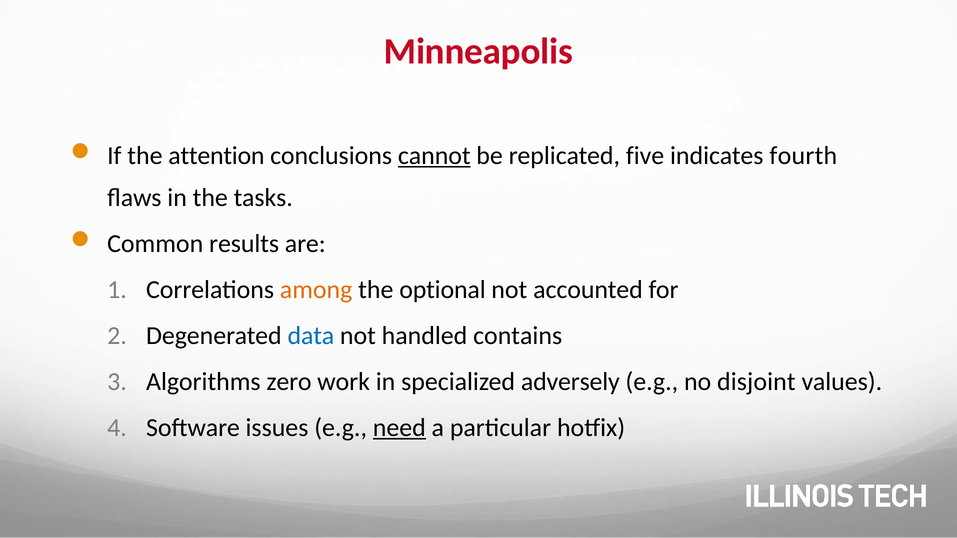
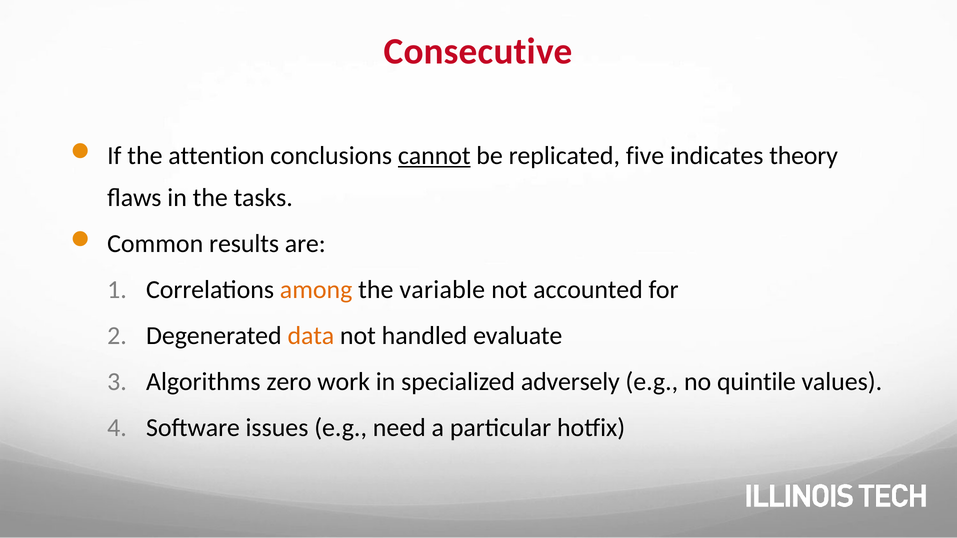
Minneapolis: Minneapolis -> Consecutive
fourth: fourth -> theory
optional: optional -> variable
data colour: blue -> orange
contains: contains -> evaluate
disjoint: disjoint -> quintile
need underline: present -> none
